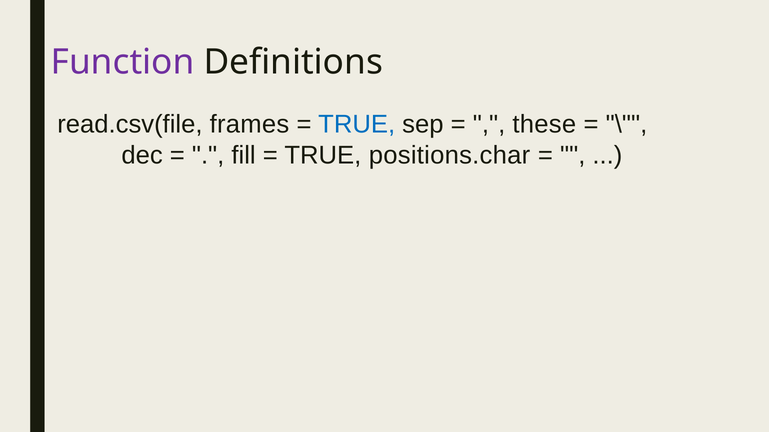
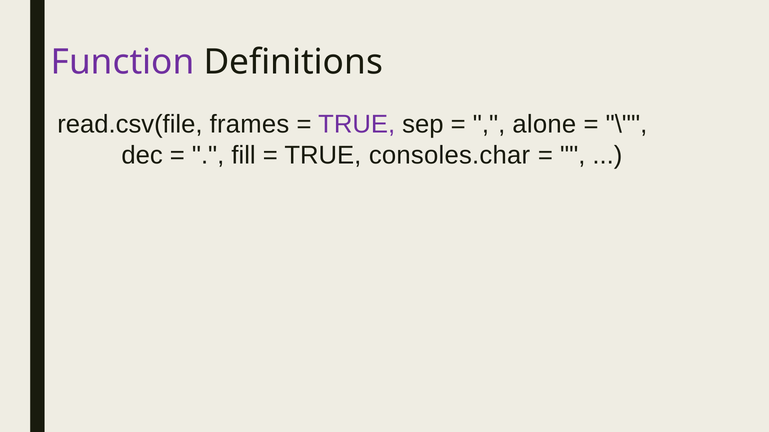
TRUE at (357, 125) colour: blue -> purple
these: these -> alone
positions.char: positions.char -> consoles.char
